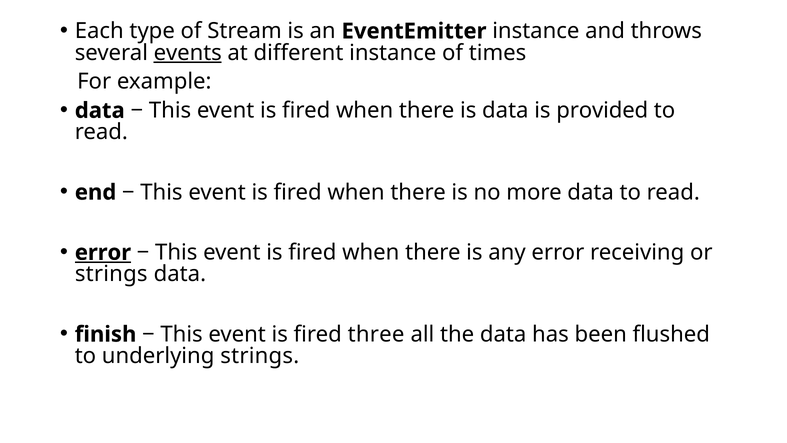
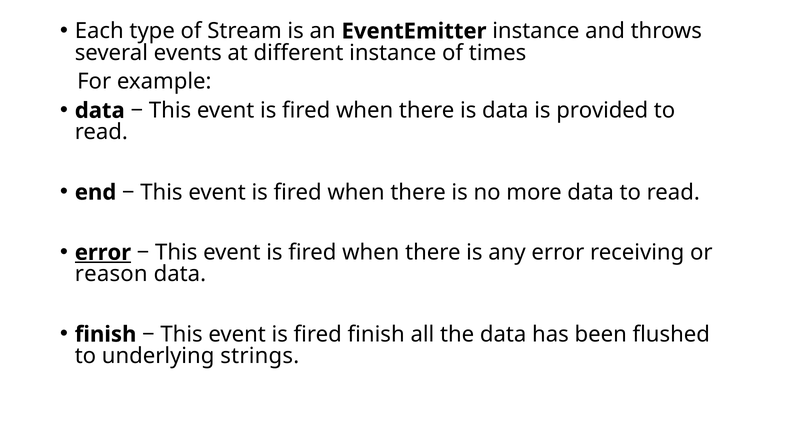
events underline: present -> none
strings at (111, 274): strings -> reason
fired three: three -> finish
